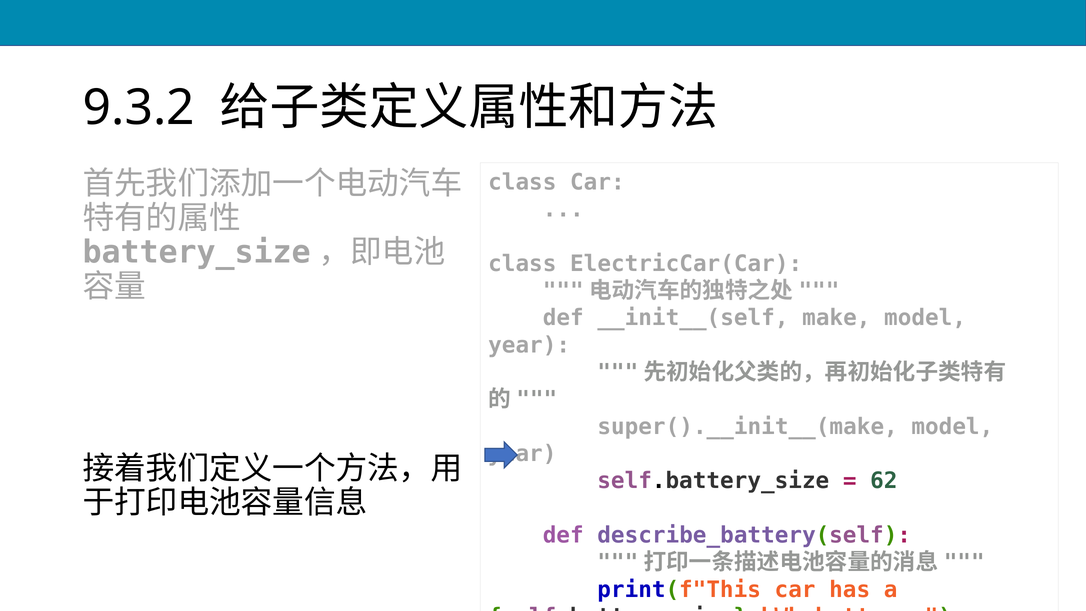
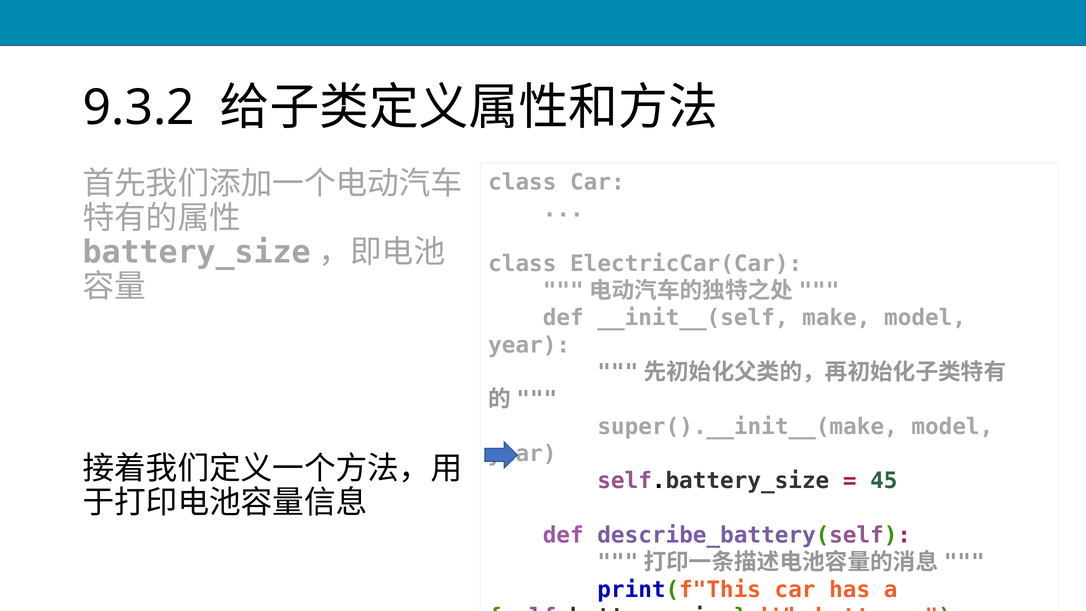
62: 62 -> 45
